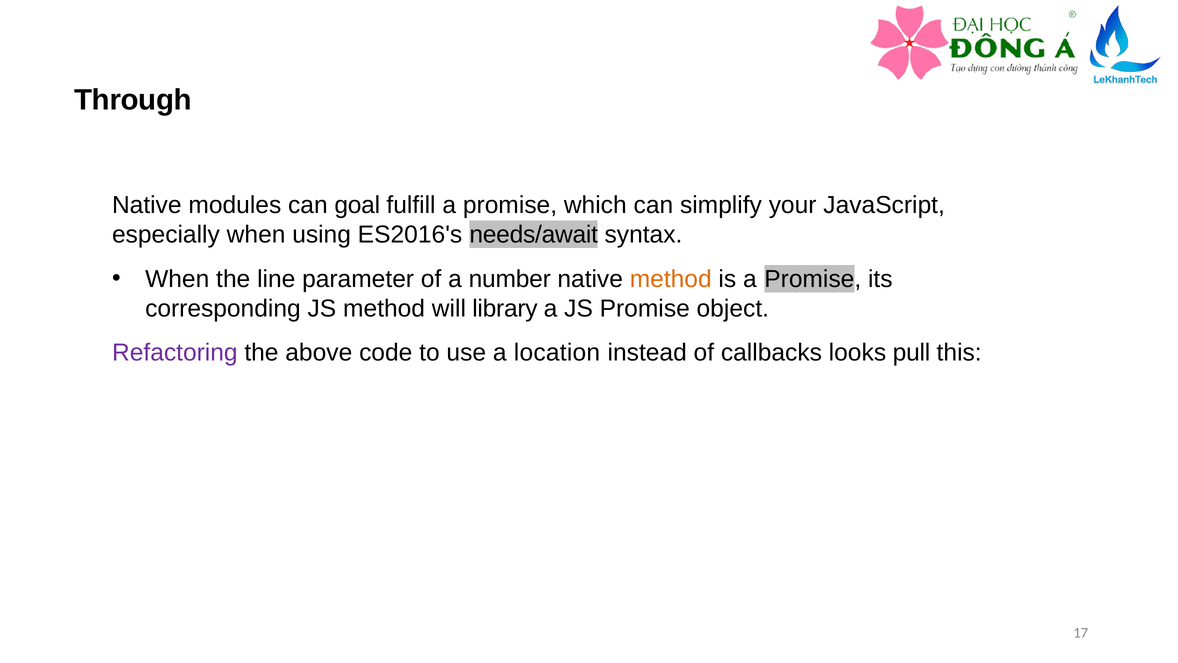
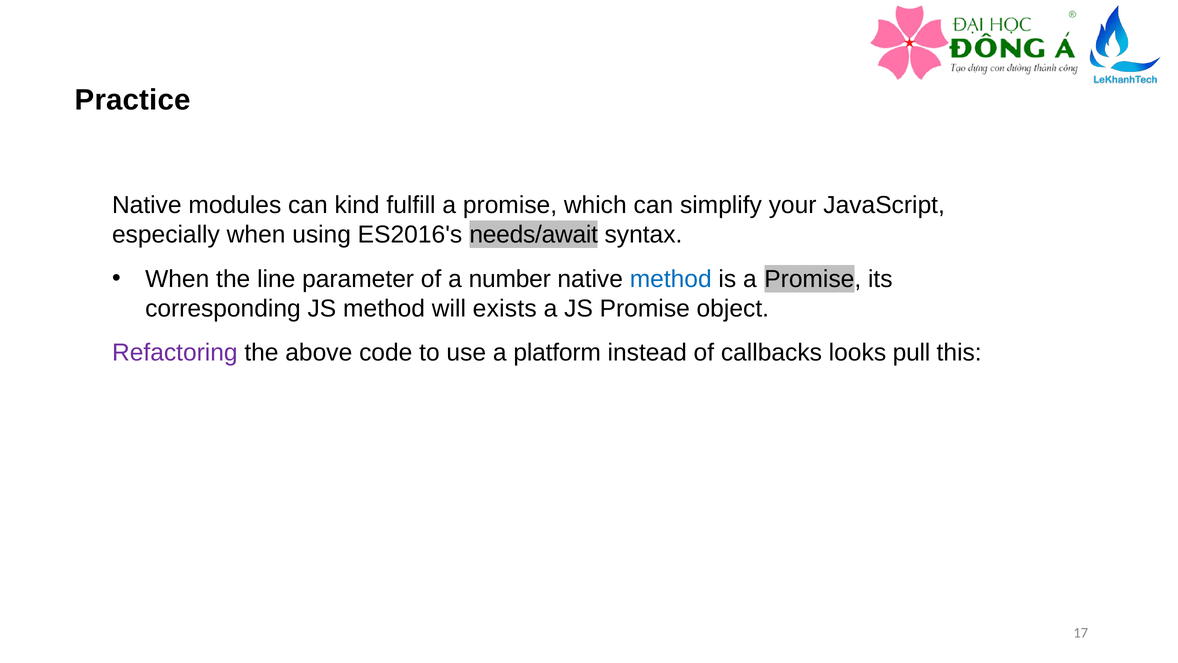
Through: Through -> Practice
goal: goal -> kind
method at (671, 279) colour: orange -> blue
library: library -> exists
location: location -> platform
